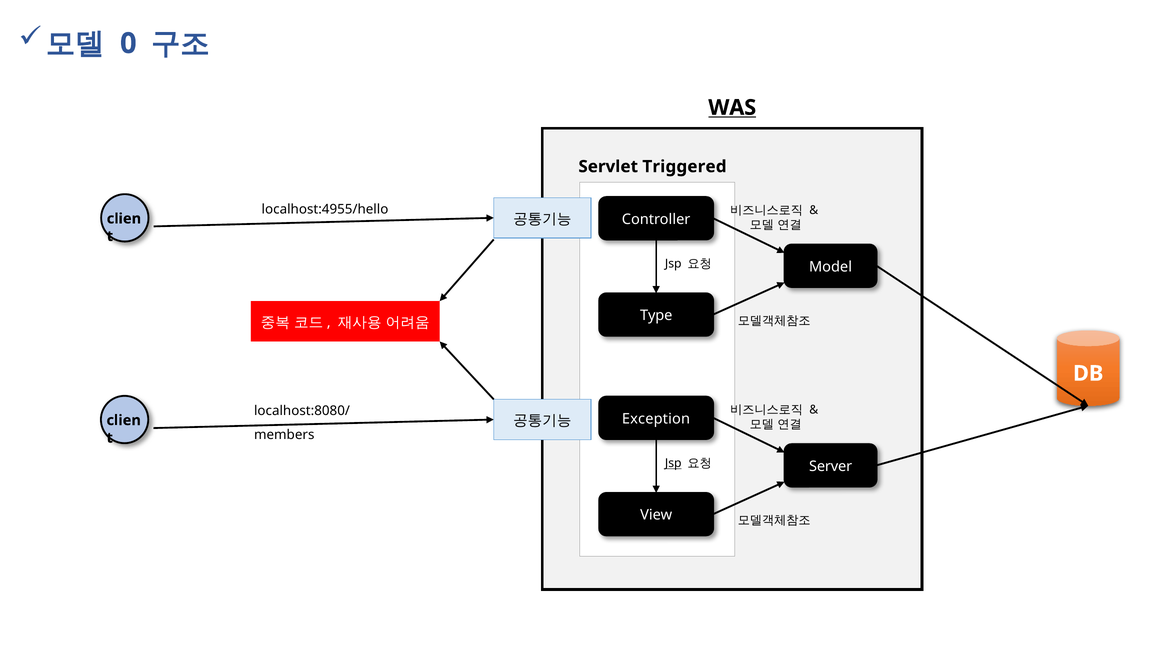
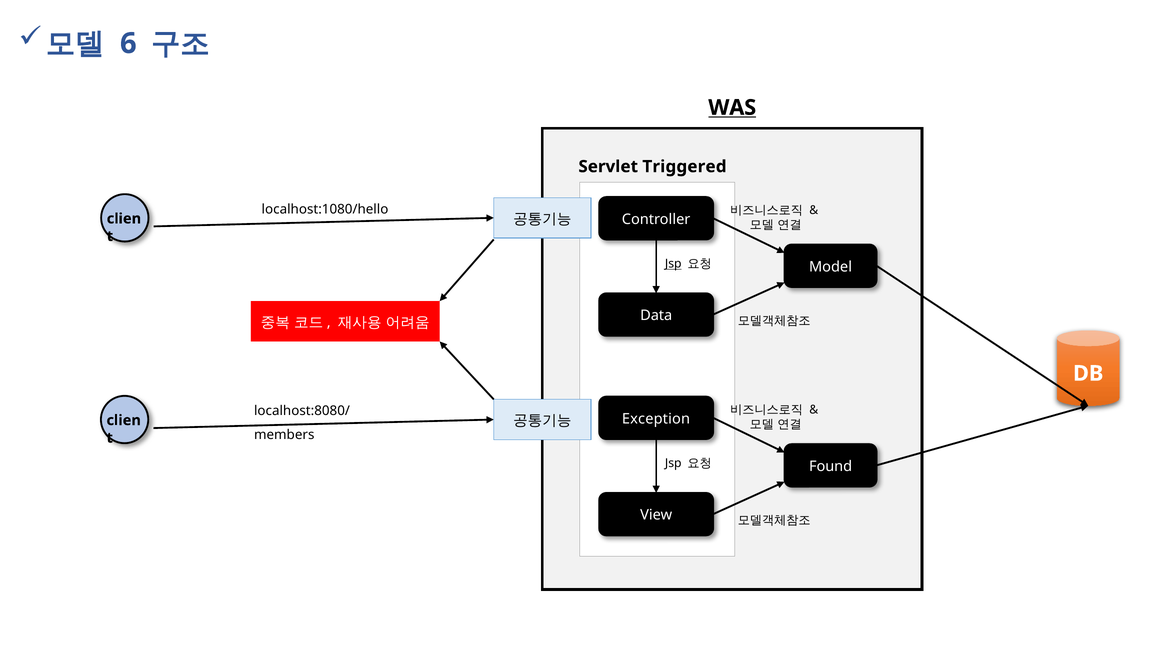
0: 0 -> 6
localhost:4955/hello: localhost:4955/hello -> localhost:1080/hello
Jsp at (673, 264) underline: none -> present
Type: Type -> Data
Jsp at (673, 463) underline: present -> none
Server: Server -> Found
